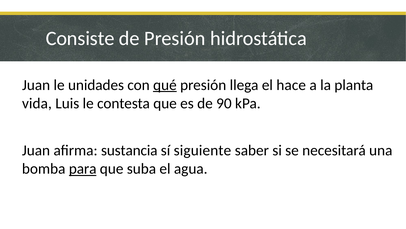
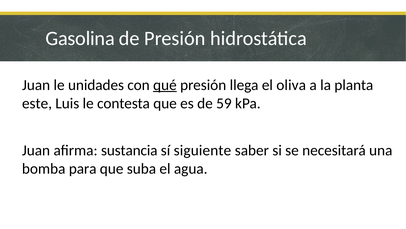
Consiste: Consiste -> Gasolina
hace: hace -> oliva
vida: vida -> este
90: 90 -> 59
para underline: present -> none
